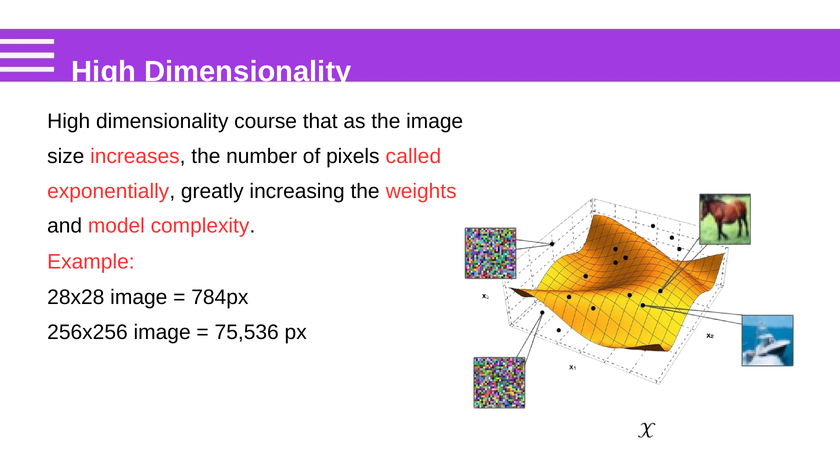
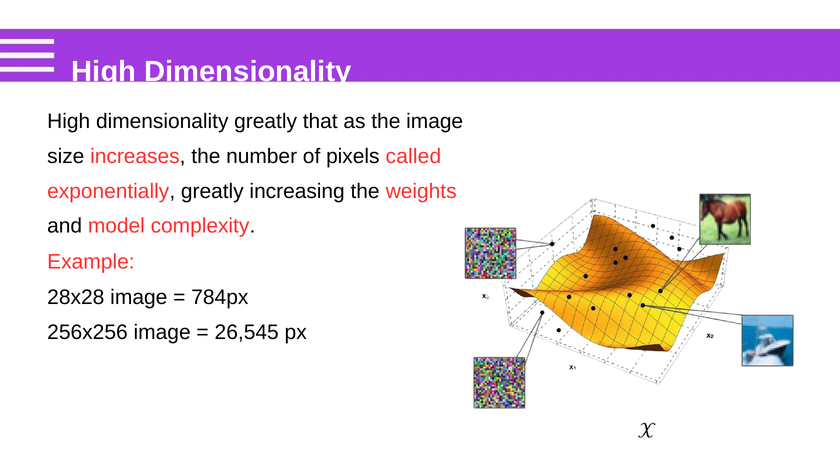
dimensionality course: course -> greatly
75,536: 75,536 -> 26,545
